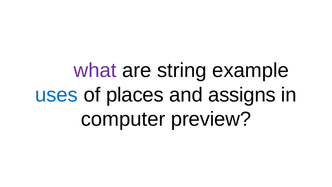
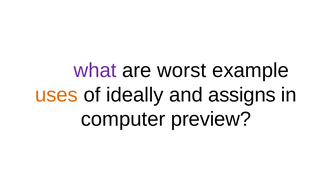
string: string -> worst
uses colour: blue -> orange
places: places -> ideally
